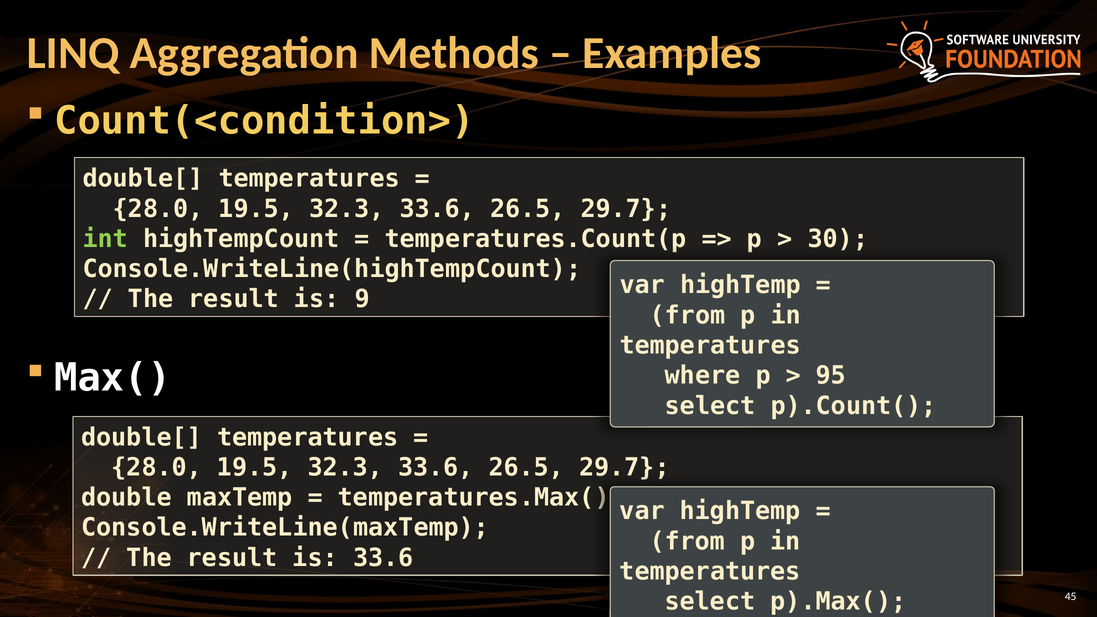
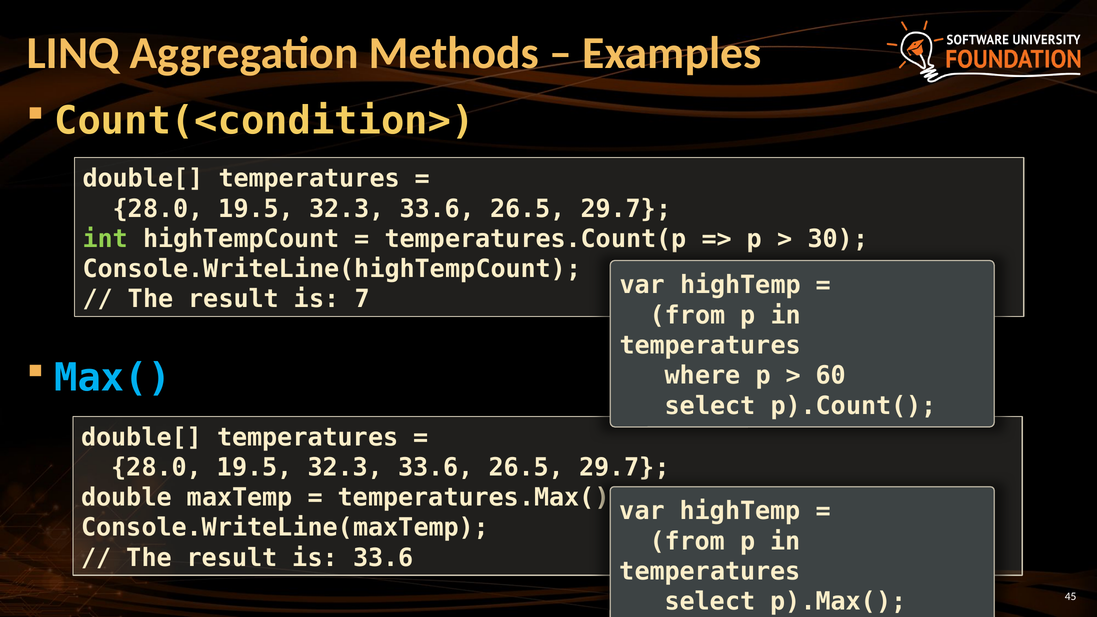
9: 9 -> 7
Max( colour: white -> light blue
95: 95 -> 60
